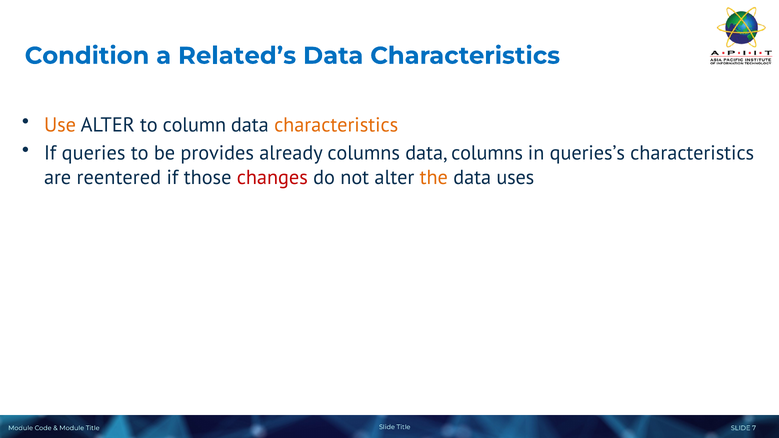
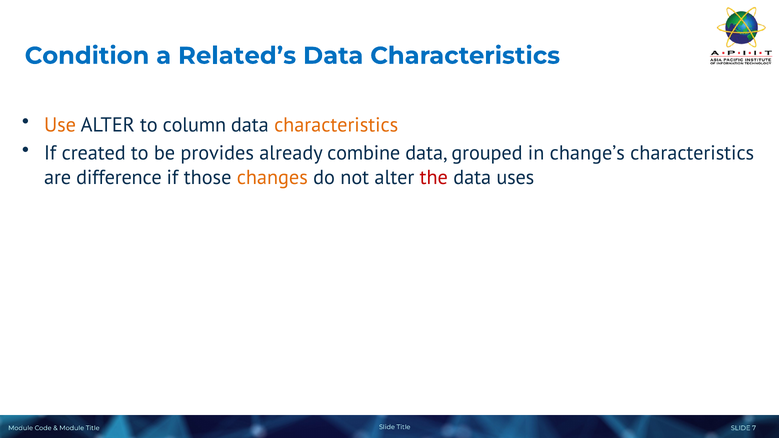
queries: queries -> created
already columns: columns -> combine
data columns: columns -> grouped
queries’s: queries’s -> change’s
reentered: reentered -> difference
changes colour: red -> orange
the colour: orange -> red
